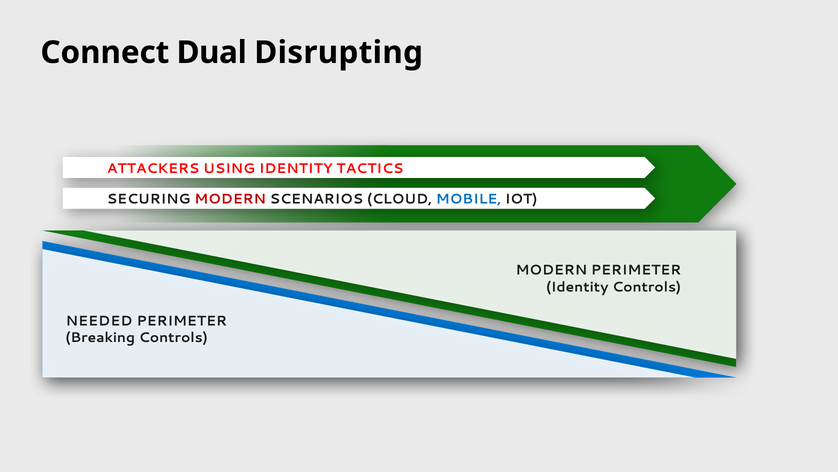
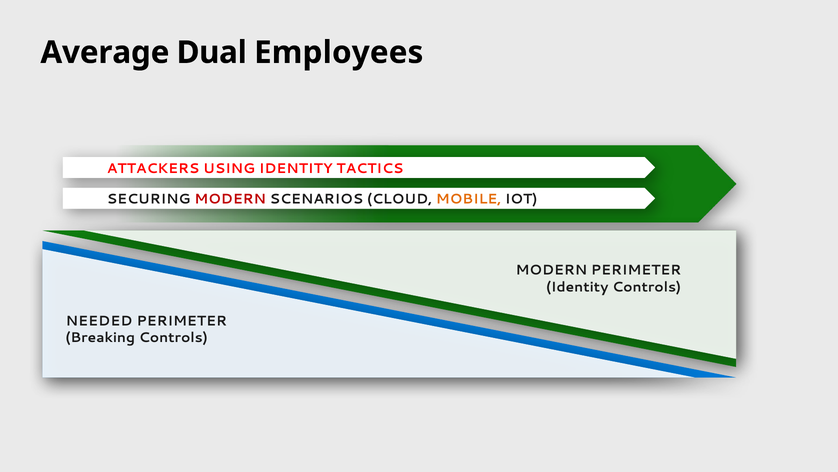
Connect: Connect -> Average
Disrupting: Disrupting -> Employees
MOBILE colour: blue -> orange
